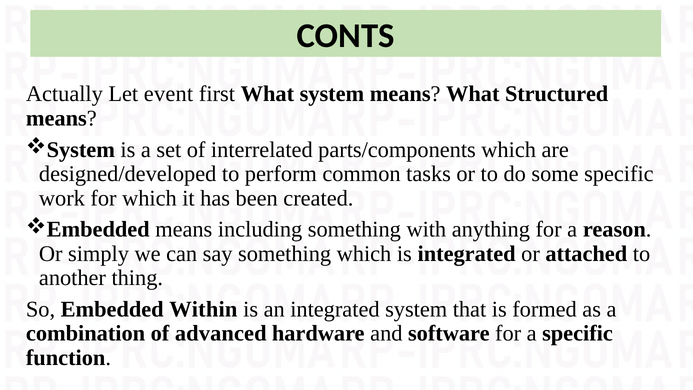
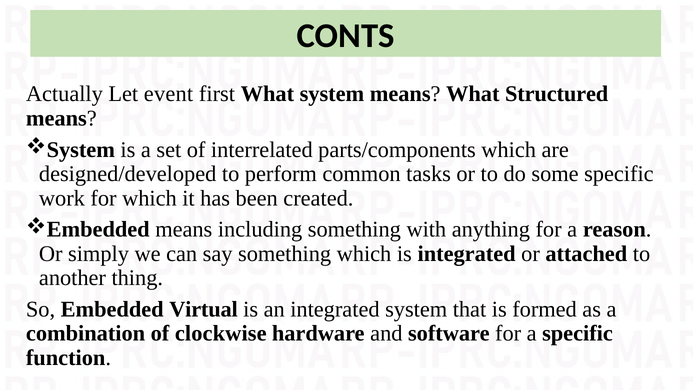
Within: Within -> Virtual
advanced: advanced -> clockwise
